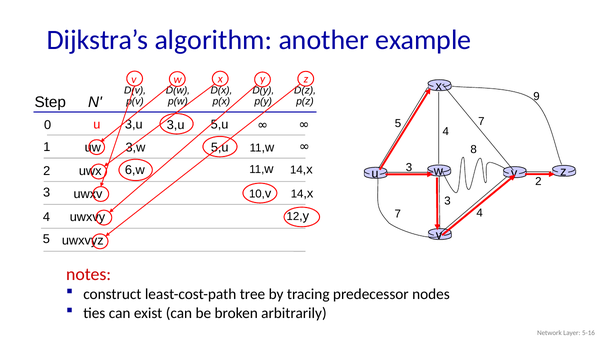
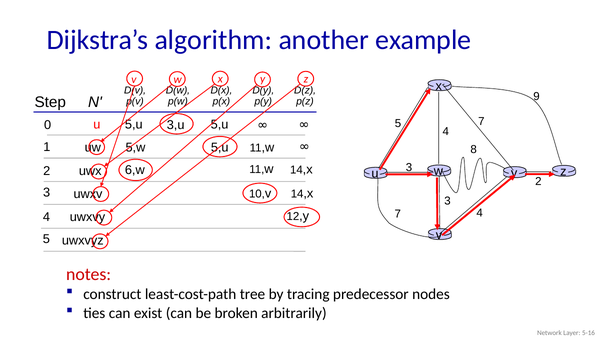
3,u at (134, 125): 3,u -> 5,u
3,w: 3,w -> 5,w
